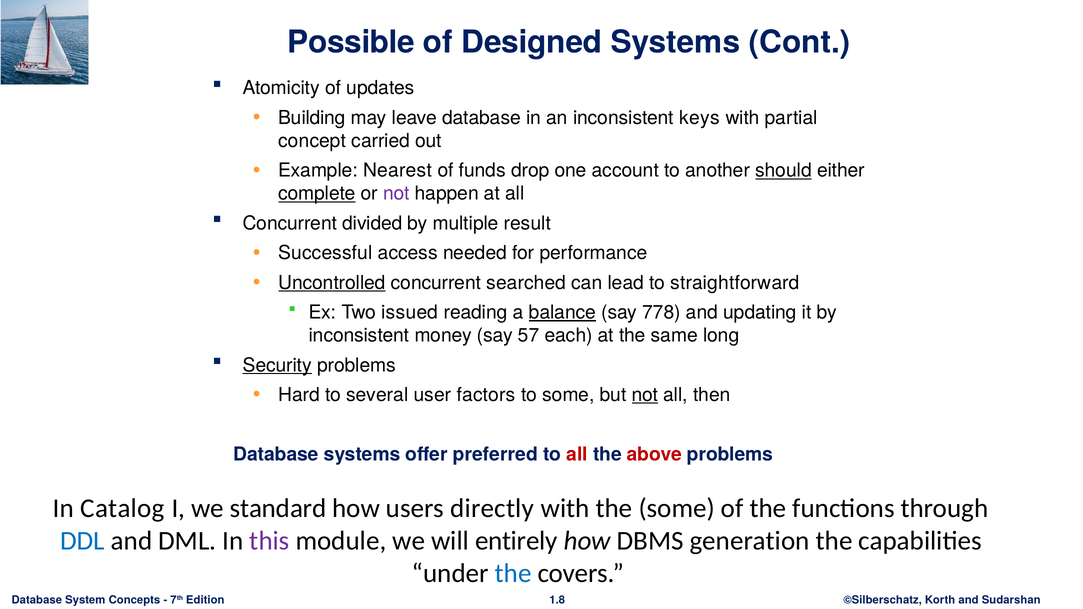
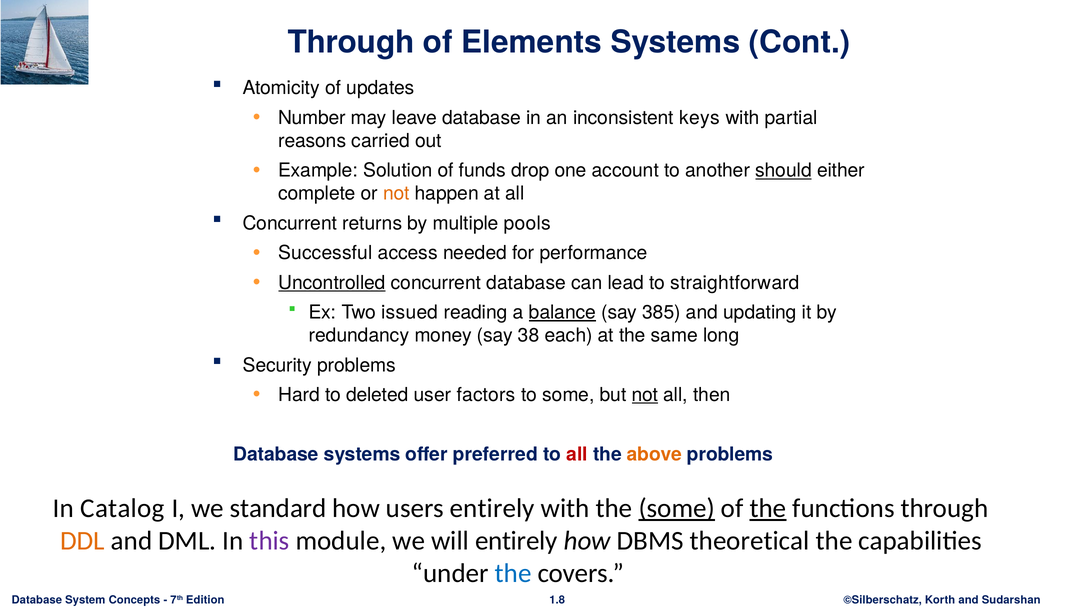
Possible at (351, 42): Possible -> Through
Designed: Designed -> Elements
Building: Building -> Number
concept: concept -> reasons
Nearest: Nearest -> Solution
complete underline: present -> none
not at (396, 194) colour: purple -> orange
divided: divided -> returns
result: result -> pools
concurrent searched: searched -> database
778: 778 -> 385
inconsistent at (359, 336): inconsistent -> redundancy
57: 57 -> 38
Security underline: present -> none
several: several -> deleted
above colour: red -> orange
users directly: directly -> entirely
some at (677, 509) underline: none -> present
the at (768, 509) underline: none -> present
DDL colour: blue -> orange
generation: generation -> theoretical
